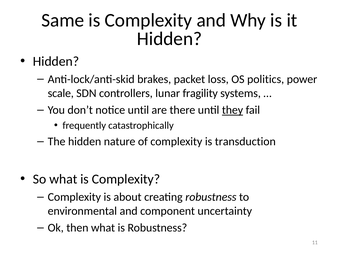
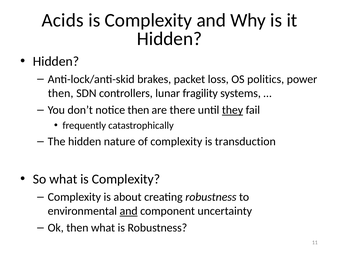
Same: Same -> Acids
scale at (61, 93): scale -> then
notice until: until -> then
and at (129, 211) underline: none -> present
